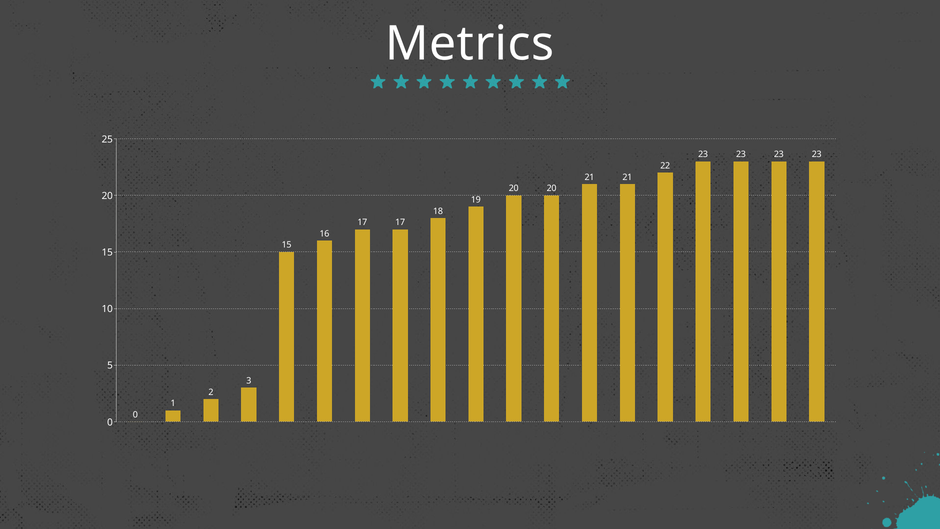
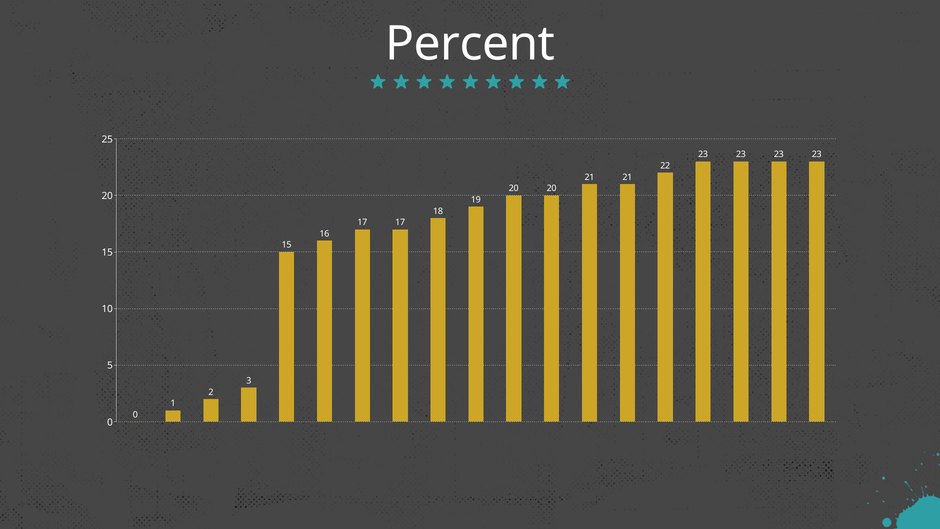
Metrics: Metrics -> Percent
